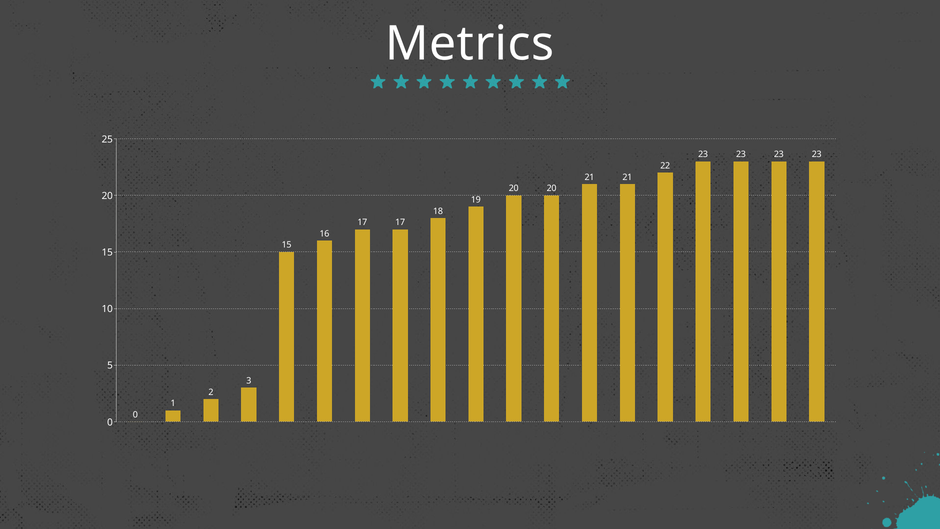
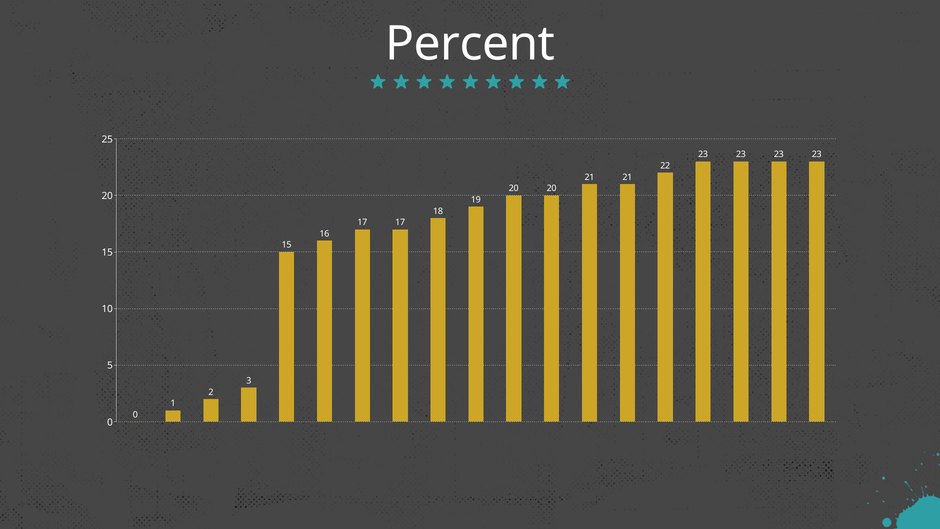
Metrics: Metrics -> Percent
